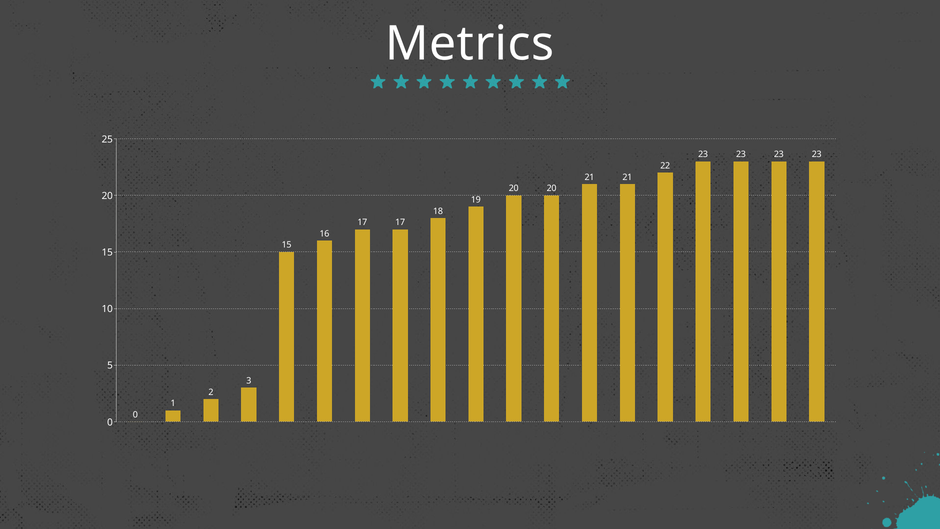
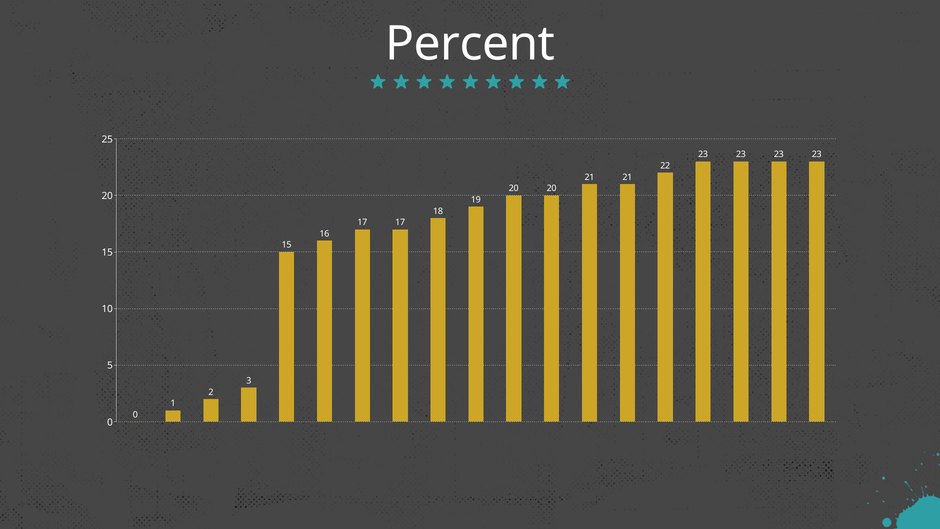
Metrics: Metrics -> Percent
